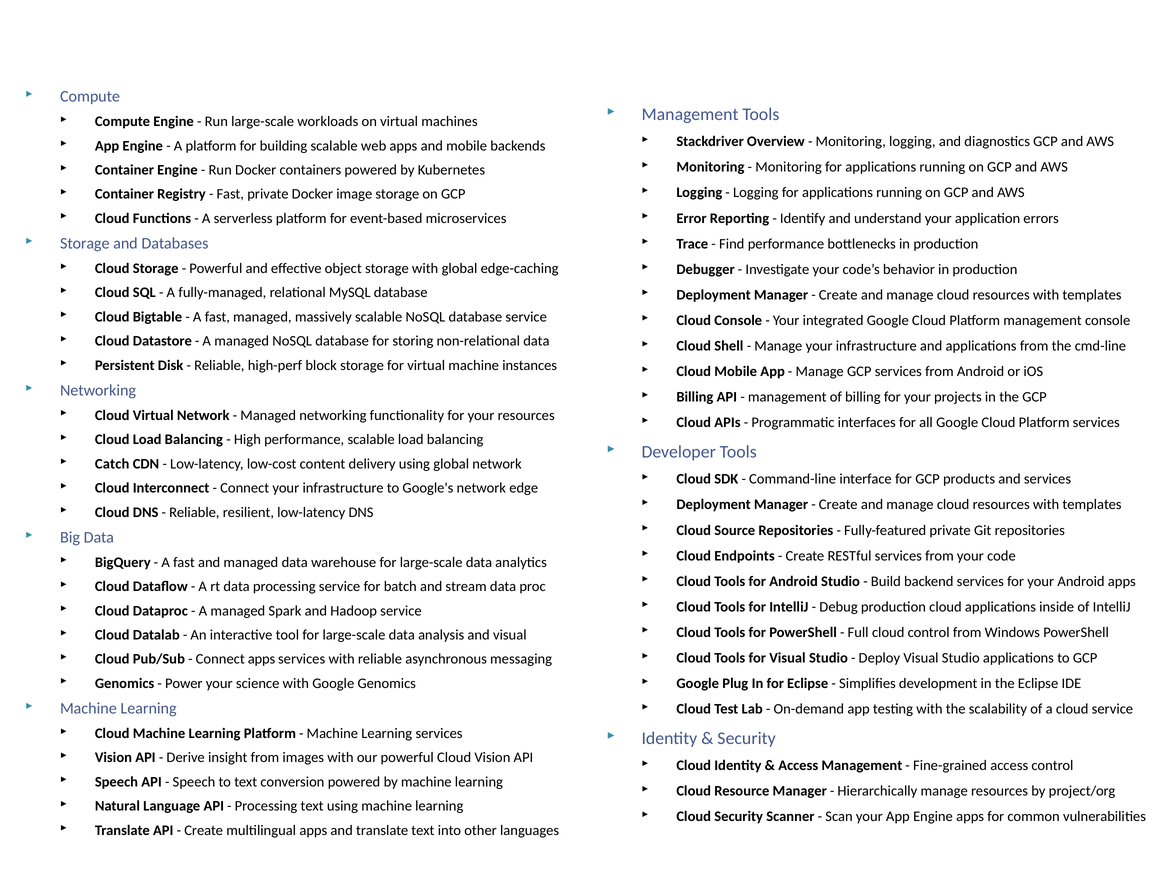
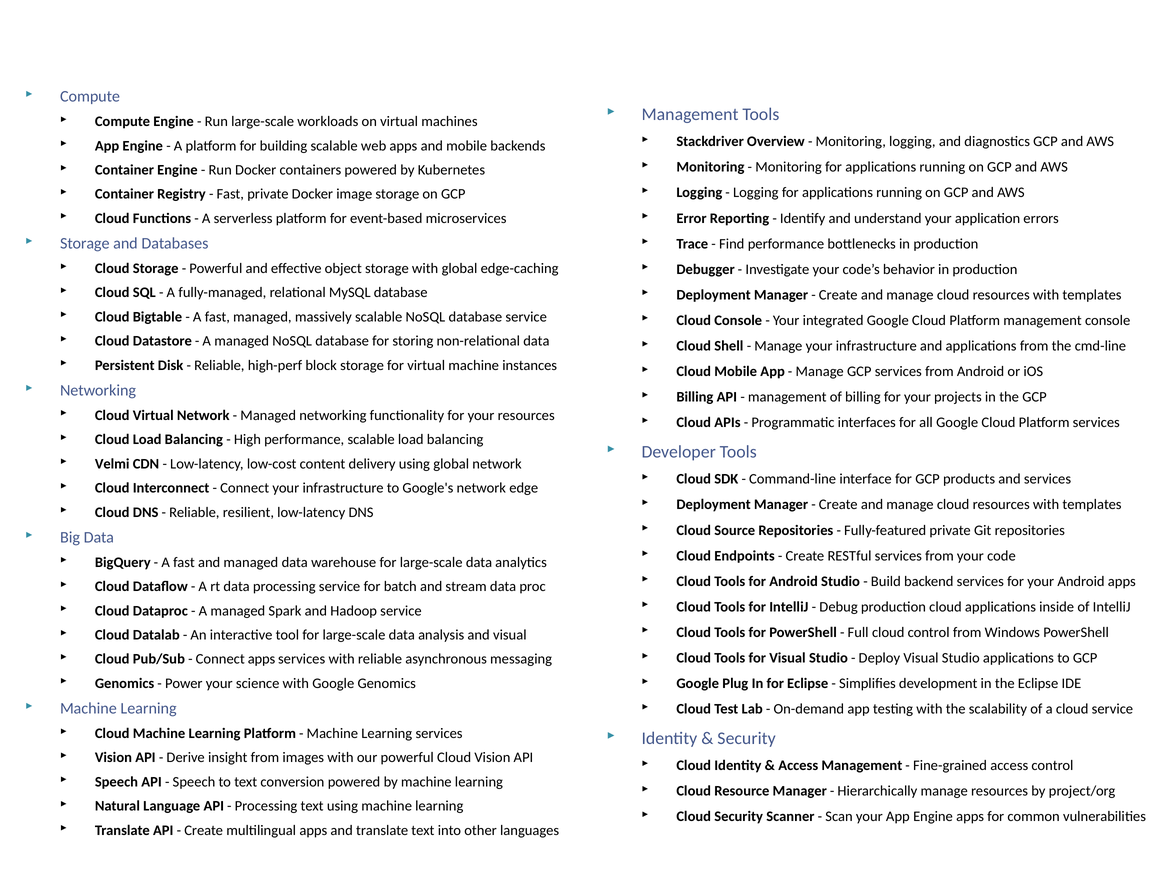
Catch: Catch -> Velmi
